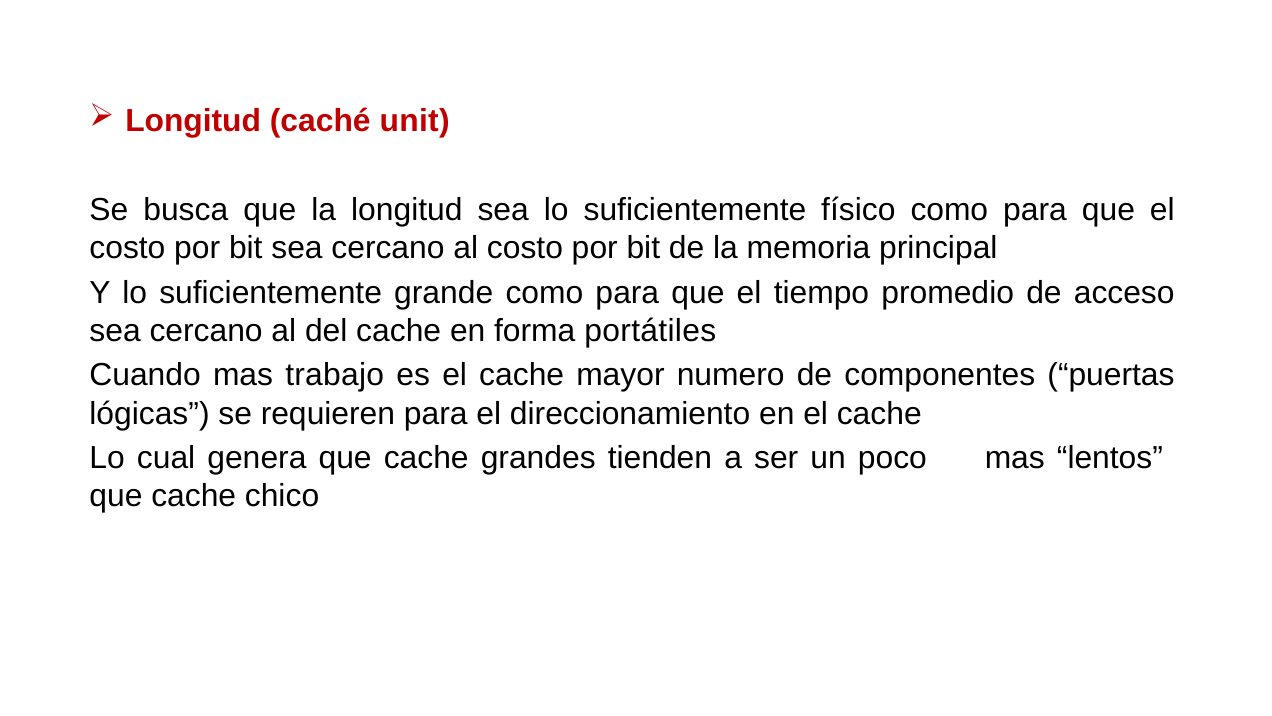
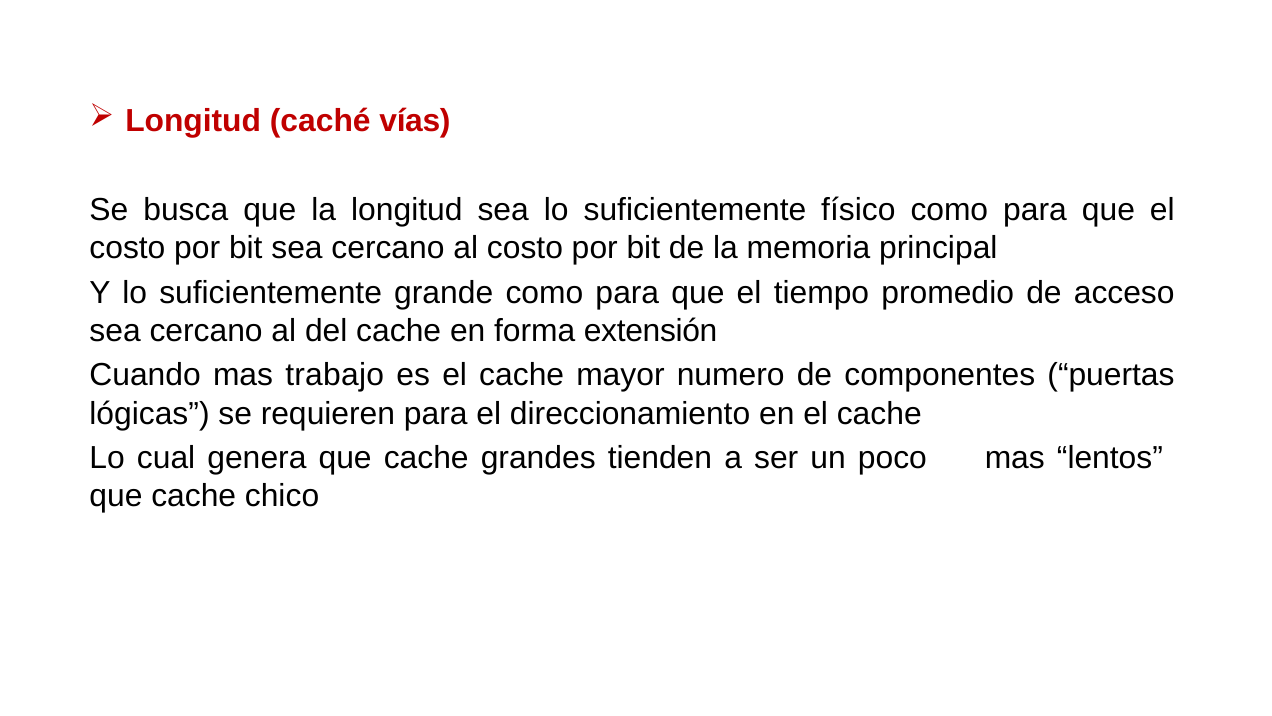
unit: unit -> vías
portátiles: portátiles -> extensión
